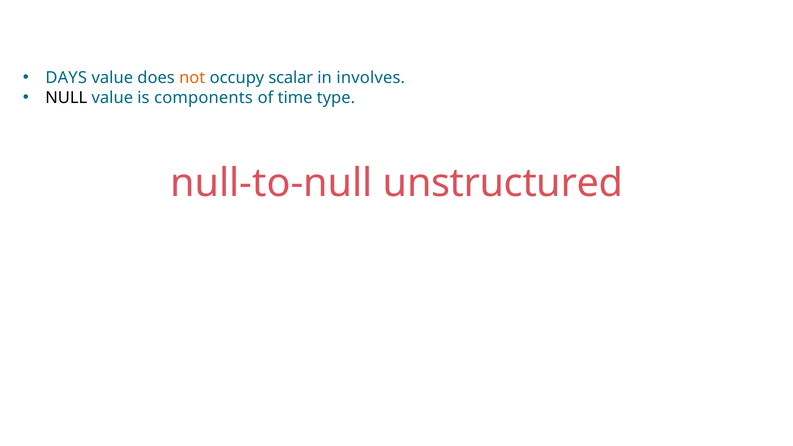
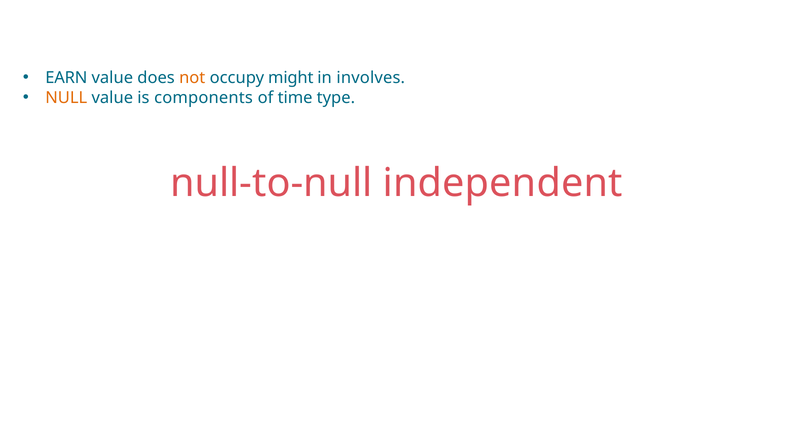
DAYS: DAYS -> EARN
scalar: scalar -> might
NULL colour: black -> orange
unstructured: unstructured -> independent
